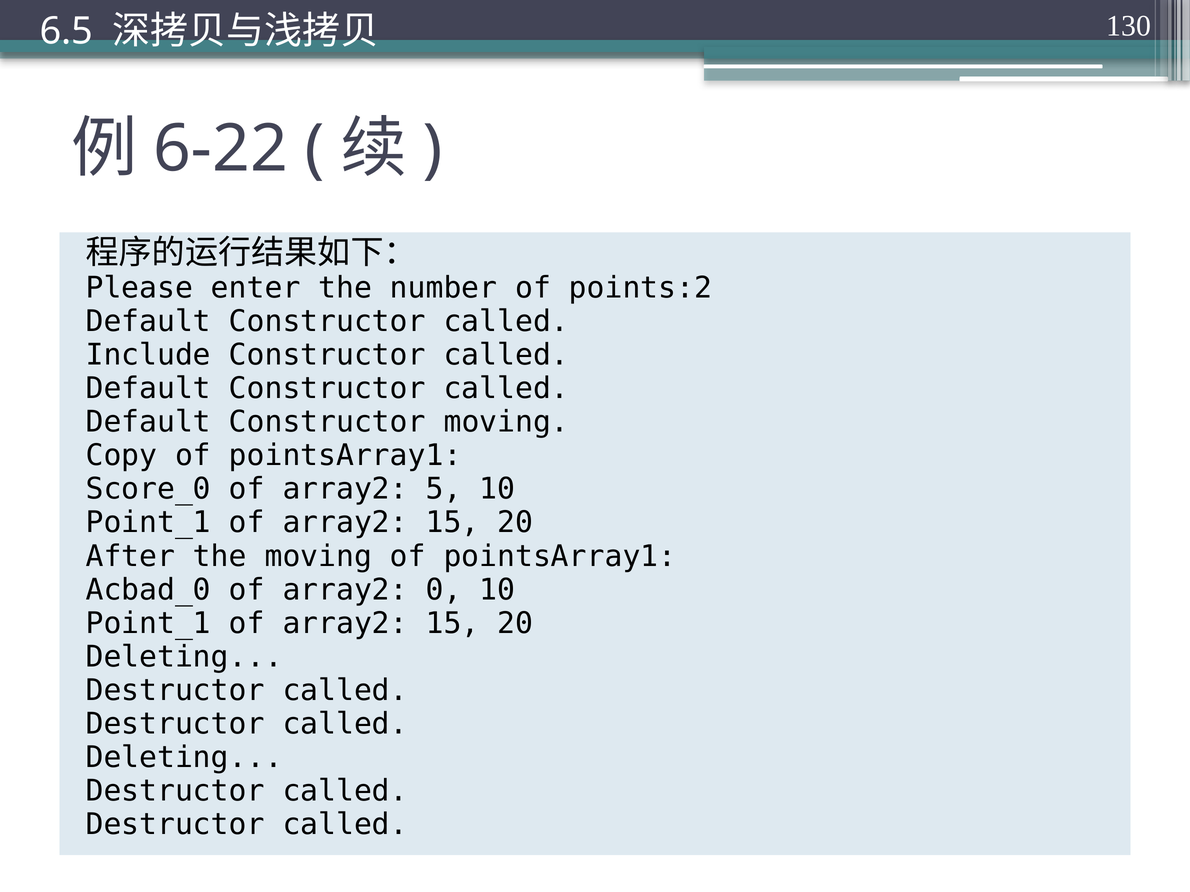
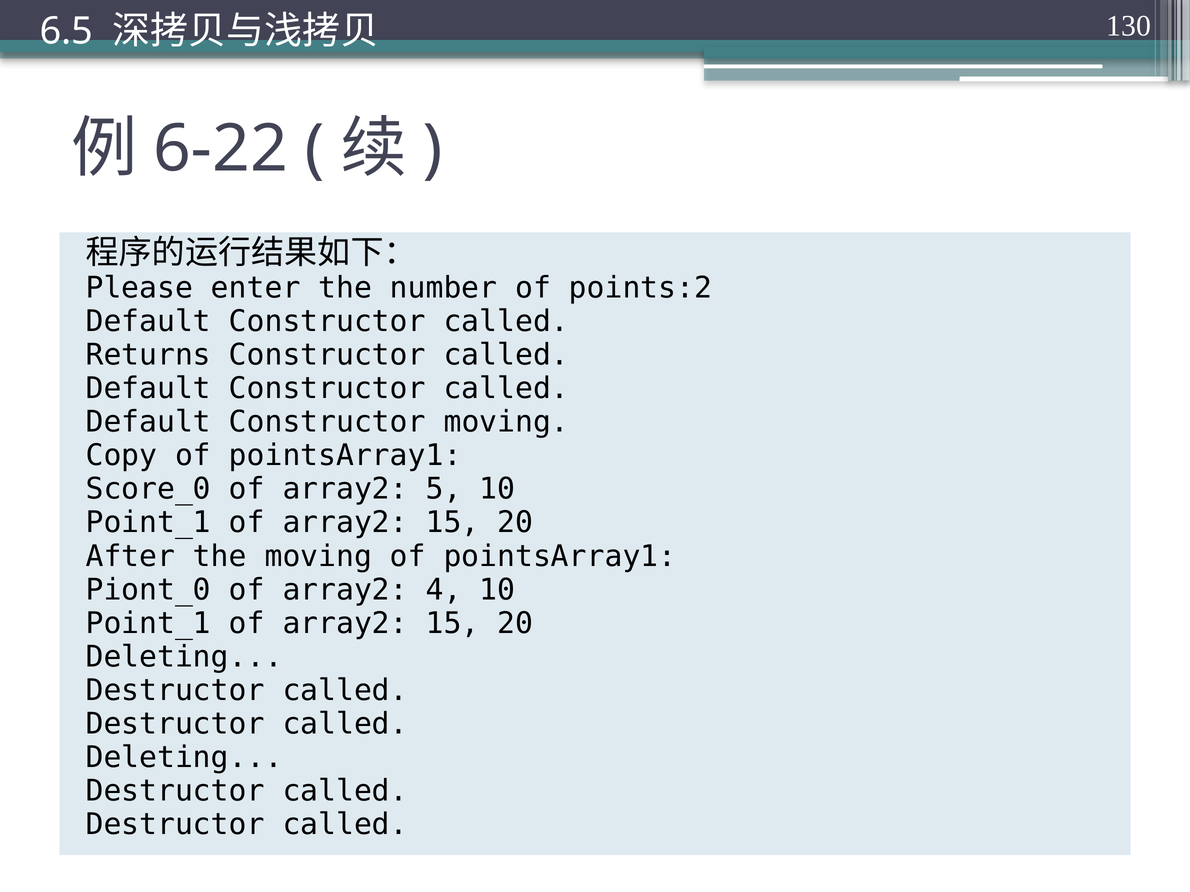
Include: Include -> Returns
Acbad_0: Acbad_0 -> Piont_0
0: 0 -> 4
